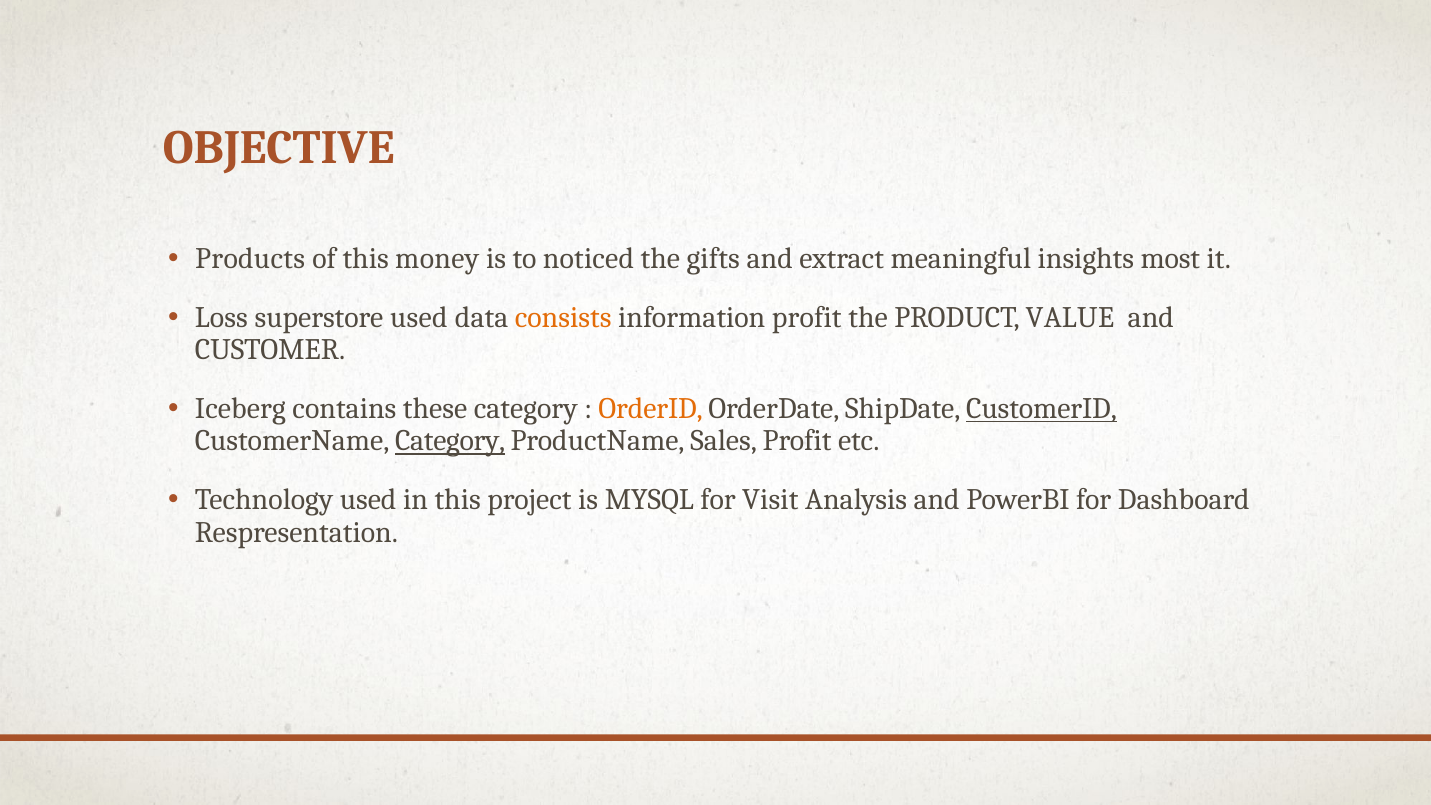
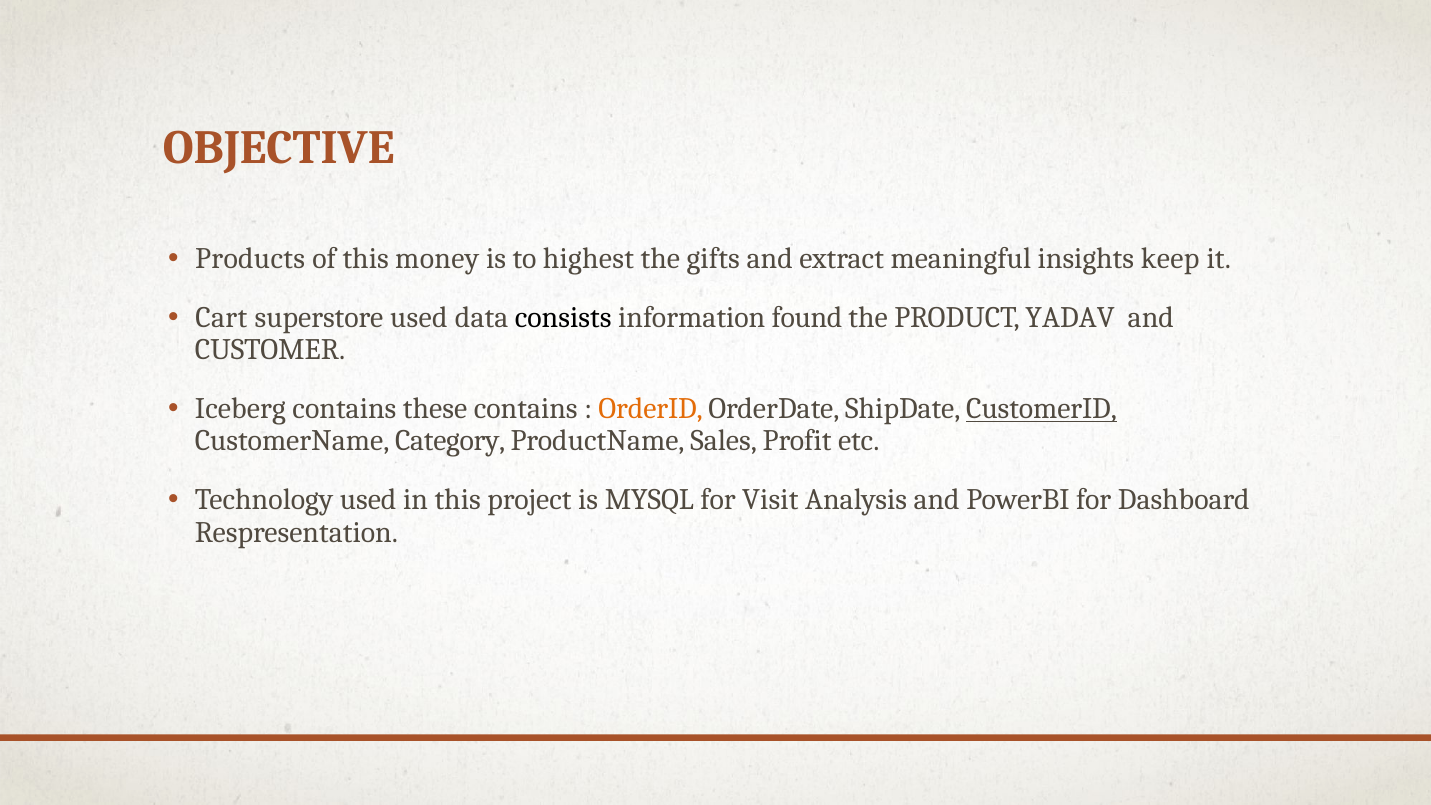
noticed: noticed -> highest
most: most -> keep
Loss: Loss -> Cart
consists colour: orange -> black
information profit: profit -> found
VALUE: VALUE -> YADAV
these category: category -> contains
Category at (450, 441) underline: present -> none
